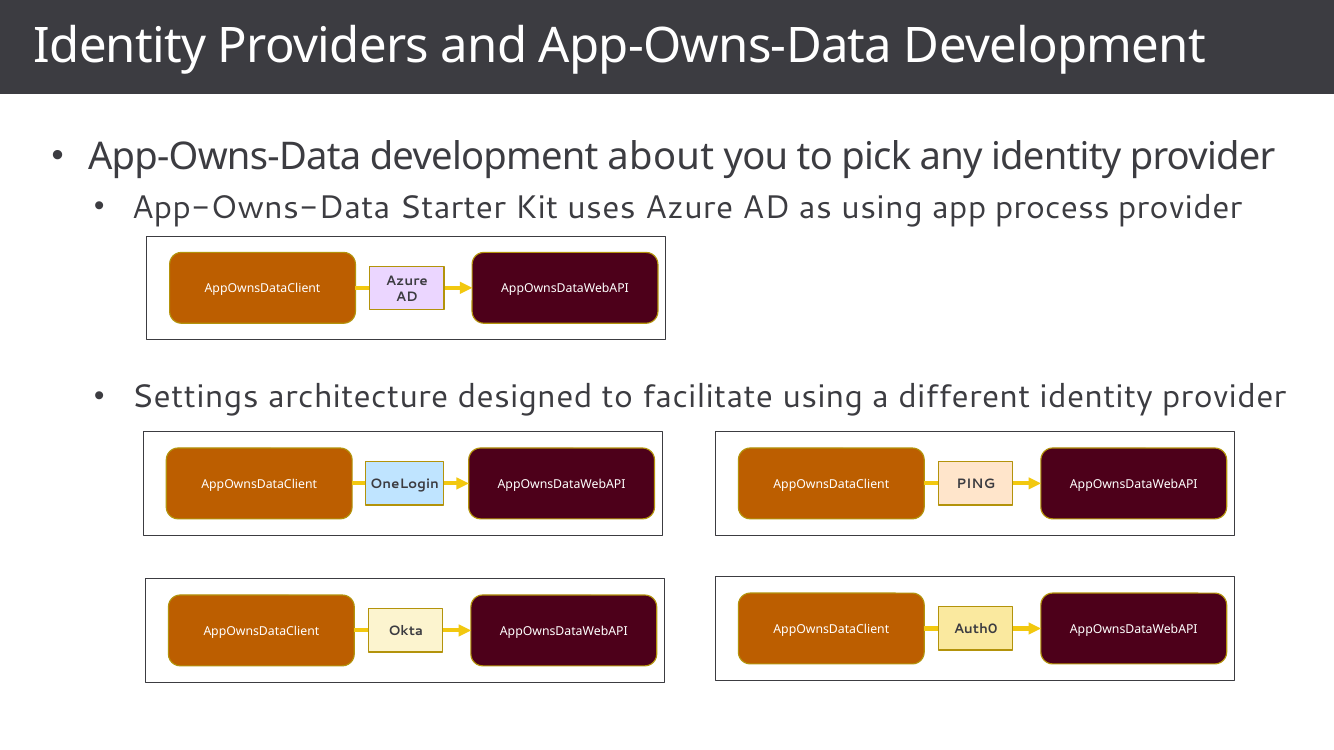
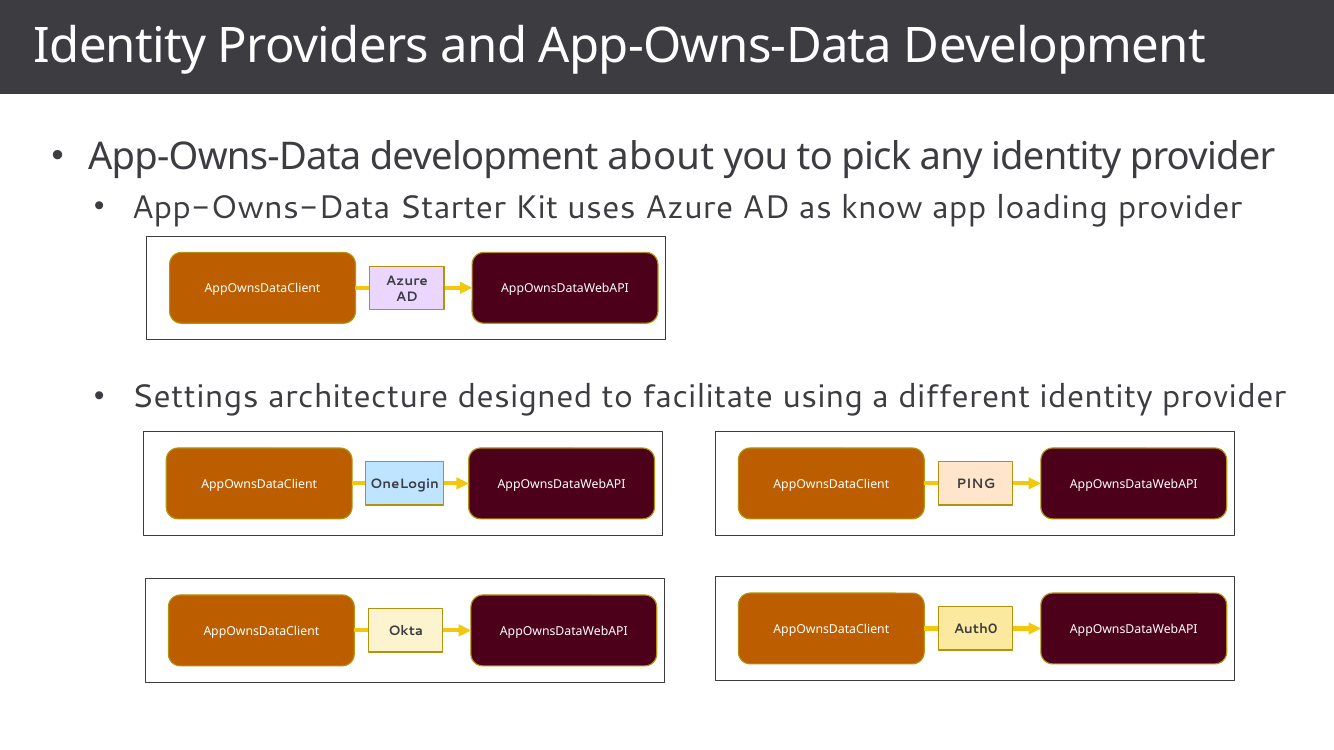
as using: using -> know
process: process -> loading
